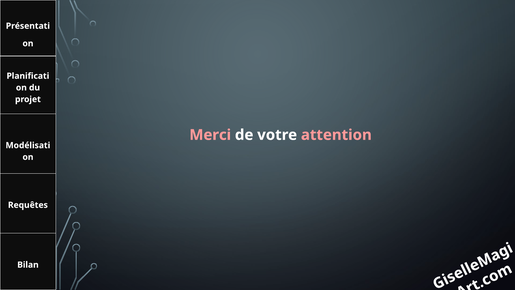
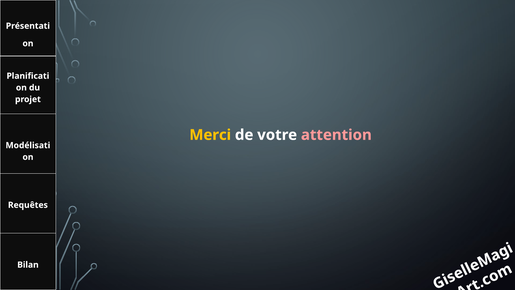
Merci colour: pink -> yellow
